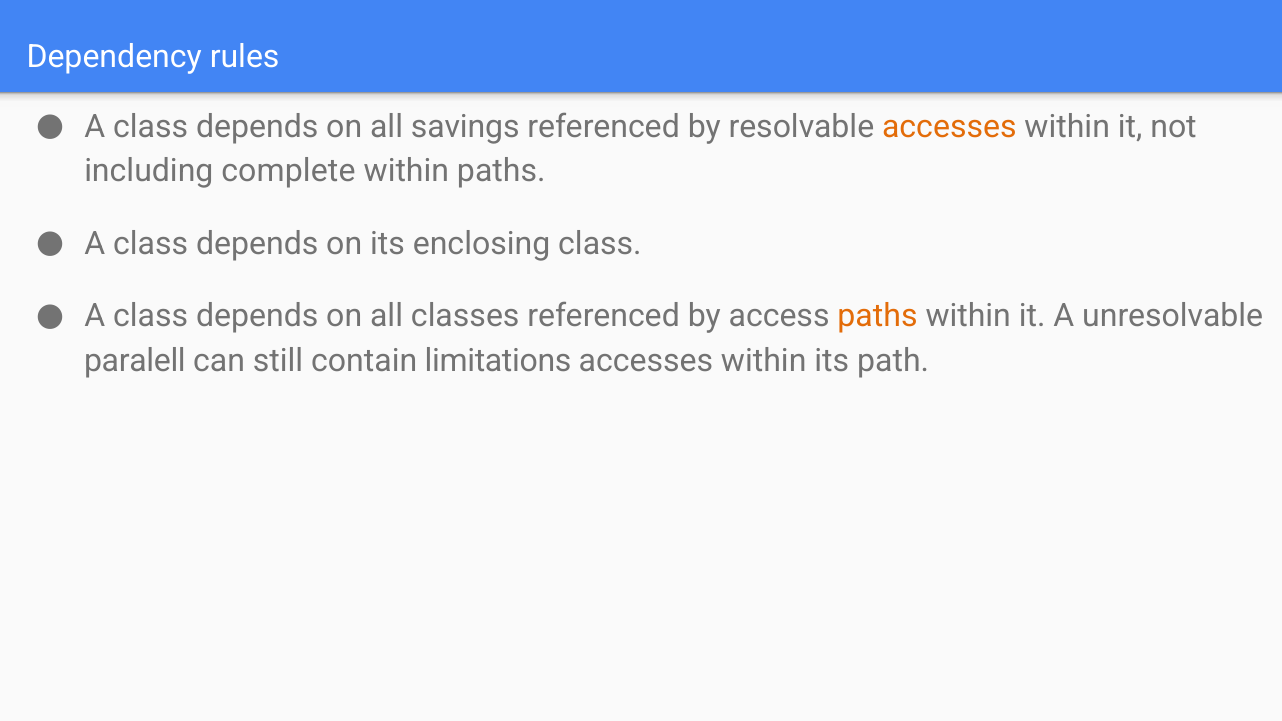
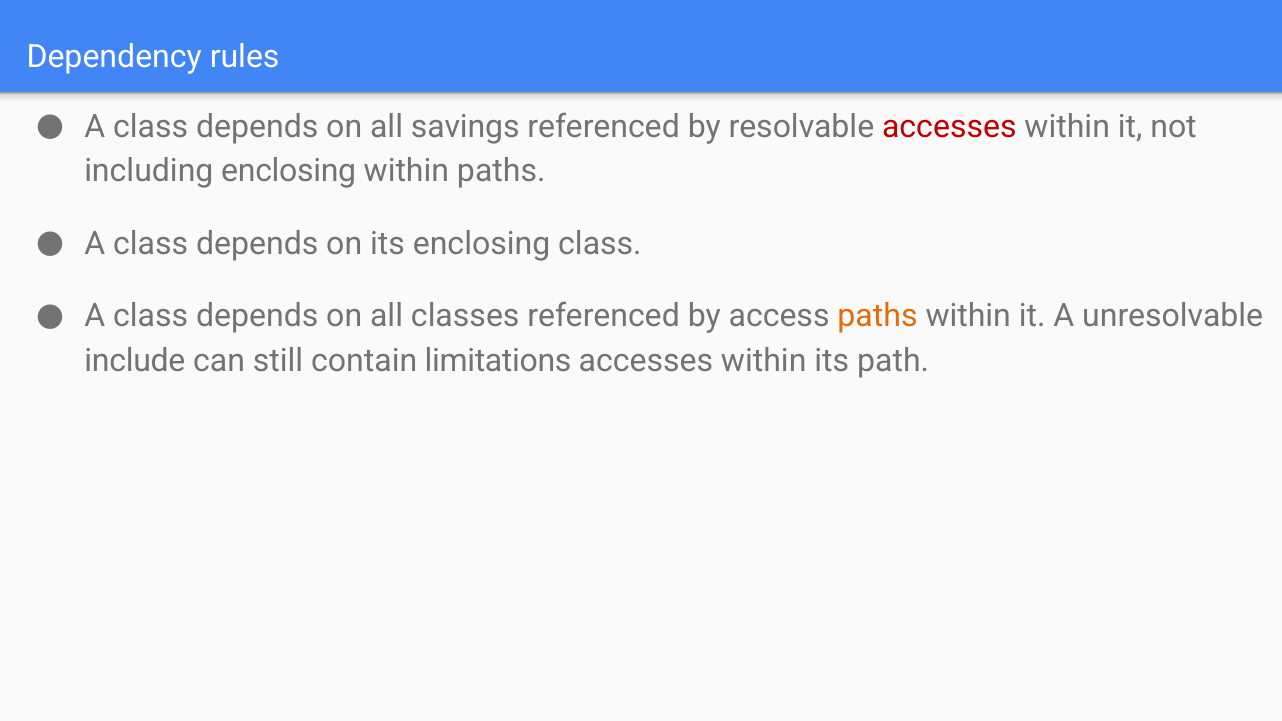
accesses at (949, 127) colour: orange -> red
including complete: complete -> enclosing
paralell: paralell -> include
